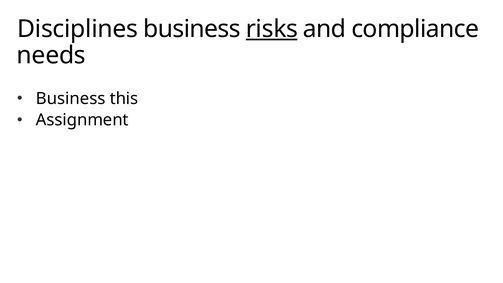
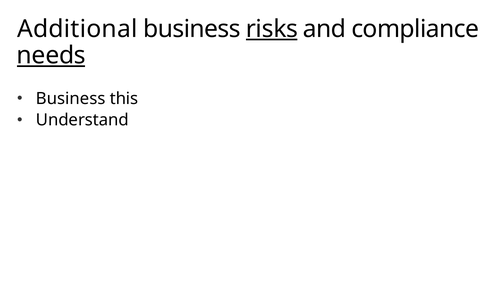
Disciplines: Disciplines -> Additional
needs underline: none -> present
Assignment: Assignment -> Understand
